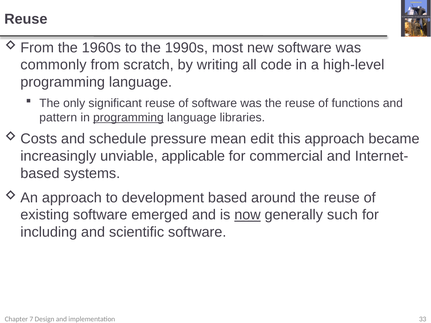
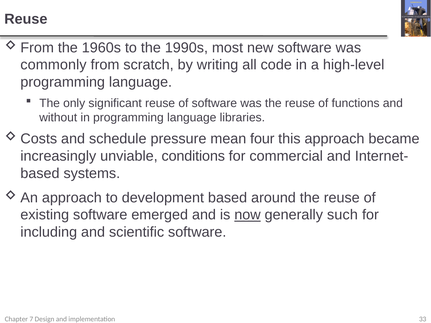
pattern: pattern -> without
programming at (128, 118) underline: present -> none
edit: edit -> four
applicable: applicable -> conditions
